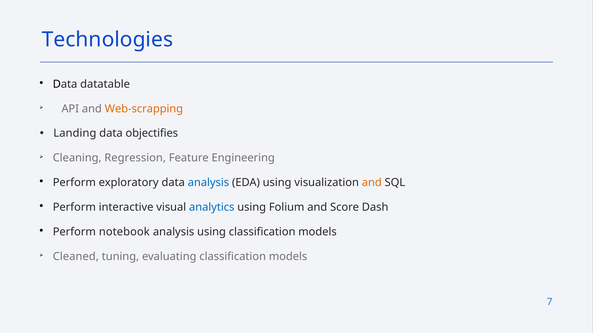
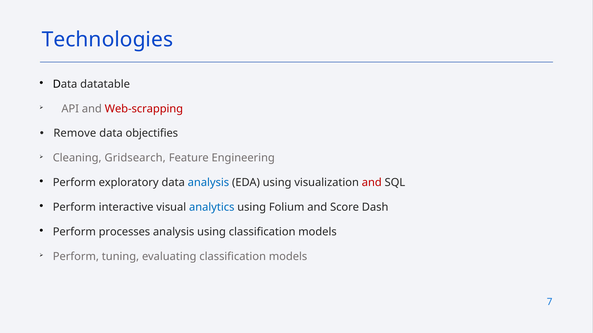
Web-scrapping colour: orange -> red
Landing: Landing -> Remove
Regression: Regression -> Gridsearch
and at (372, 183) colour: orange -> red
notebook: notebook -> processes
Cleaned at (76, 257): Cleaned -> Perform
